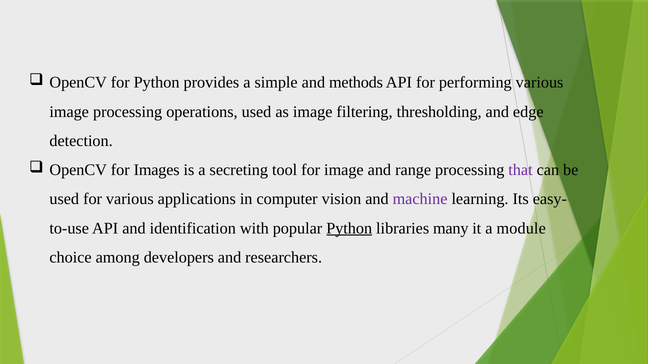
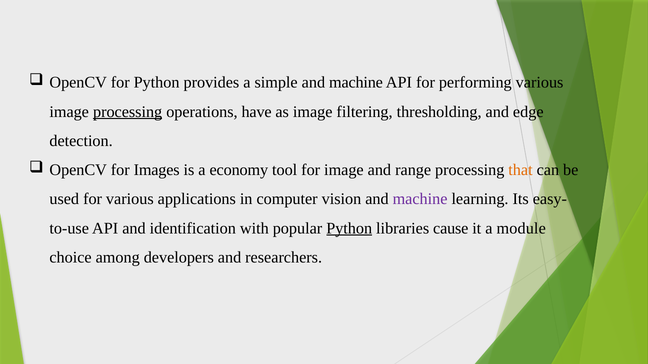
simple and methods: methods -> machine
processing at (128, 112) underline: none -> present
operations used: used -> have
secreting: secreting -> economy
that colour: purple -> orange
many: many -> cause
